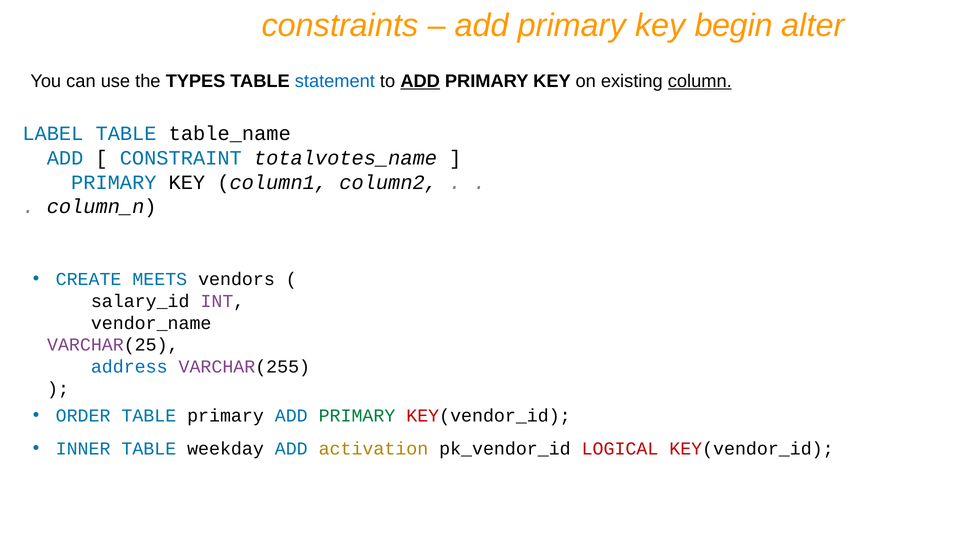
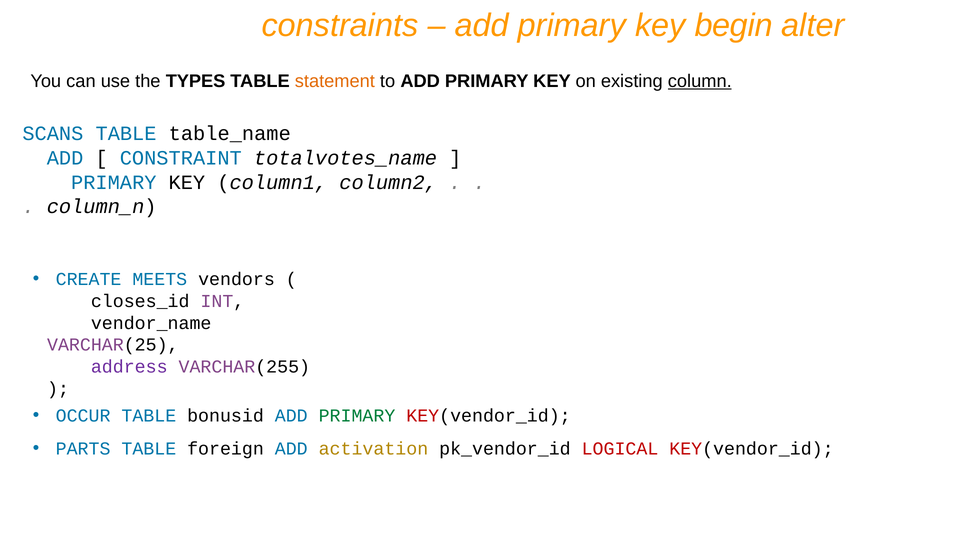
statement colour: blue -> orange
ADD at (420, 81) underline: present -> none
LABEL: LABEL -> SCANS
salary_id: salary_id -> closes_id
address colour: blue -> purple
ORDER: ORDER -> OCCUR
TABLE primary: primary -> bonusid
INNER: INNER -> PARTS
weekday: weekday -> foreign
